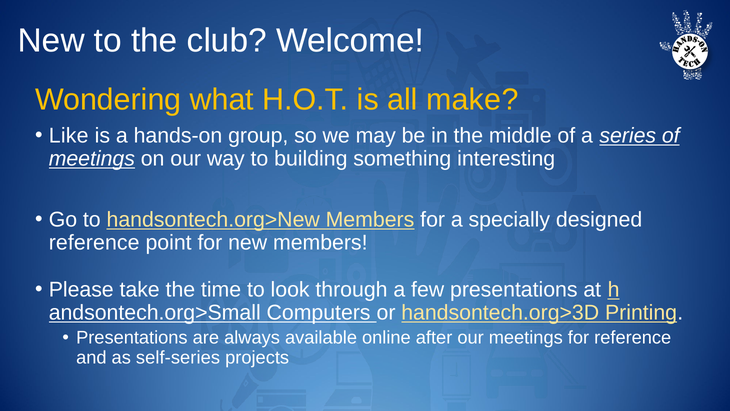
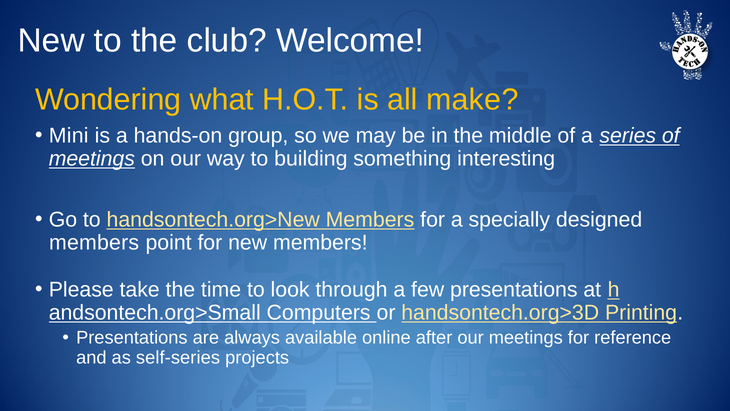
Like: Like -> Mini
reference at (94, 243): reference -> members
